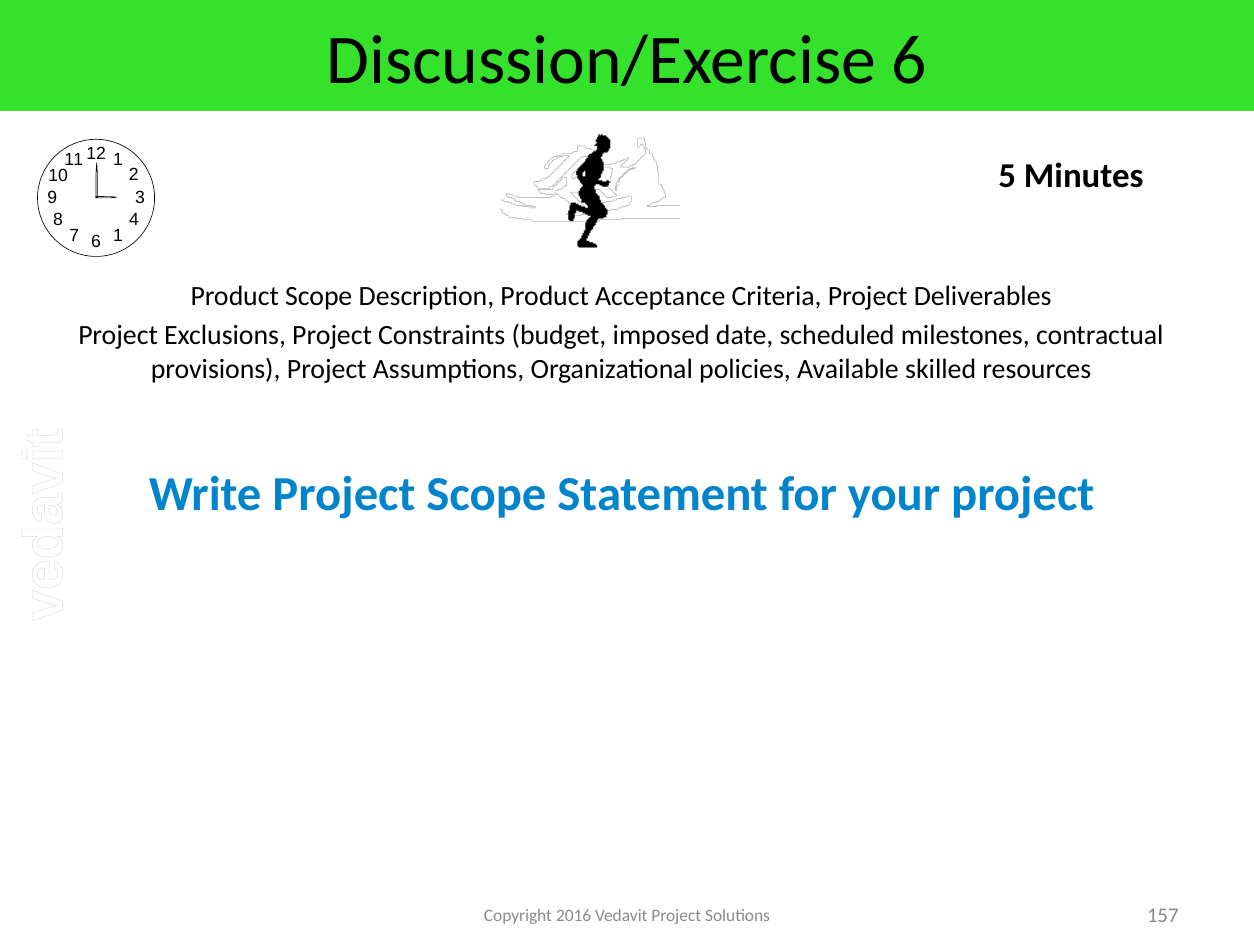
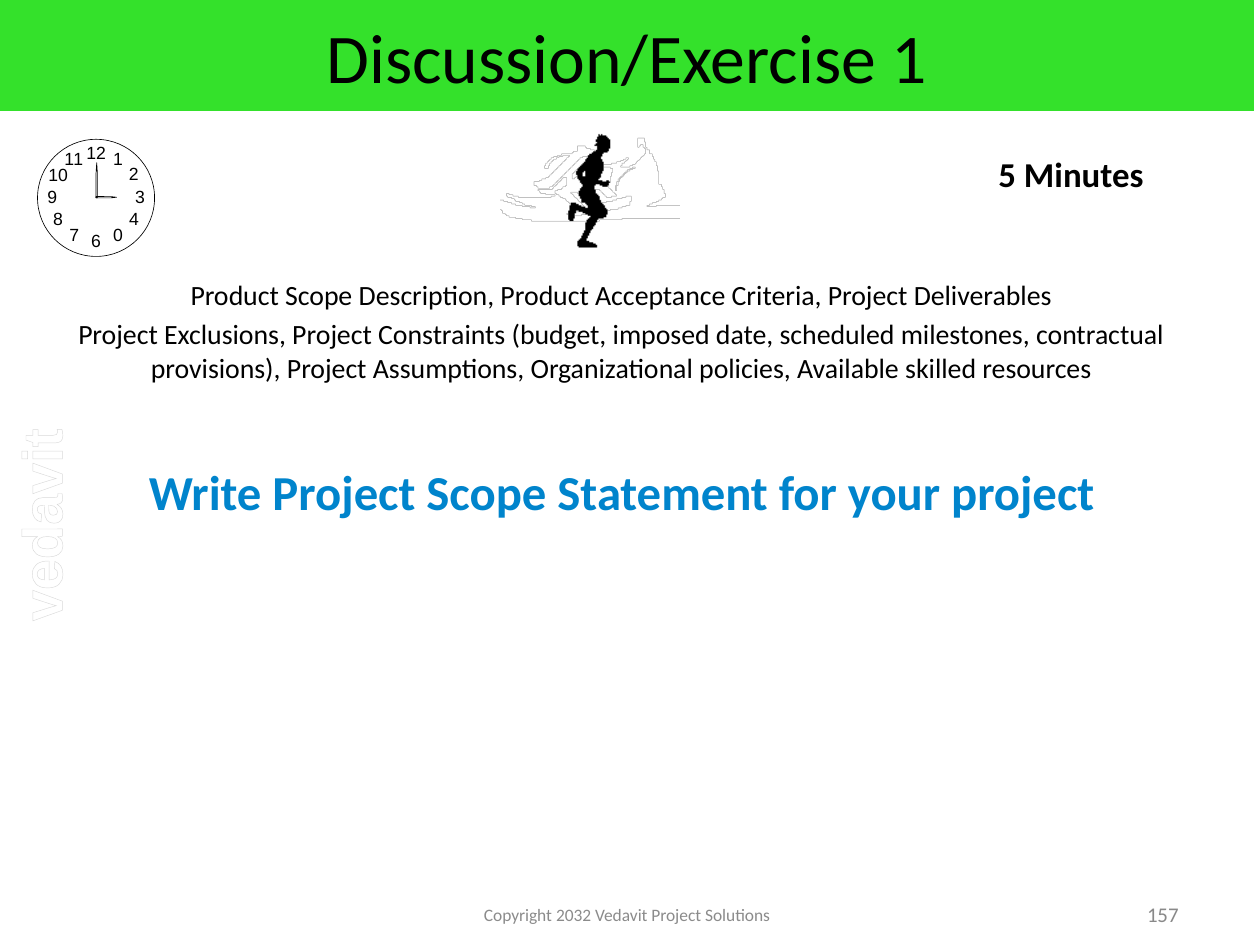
Discussion/Exercise 6: 6 -> 1
1 at (118, 235): 1 -> 0
2016: 2016 -> 2032
